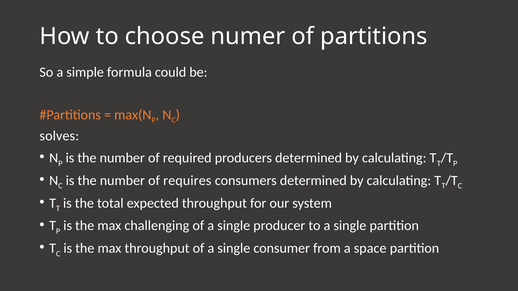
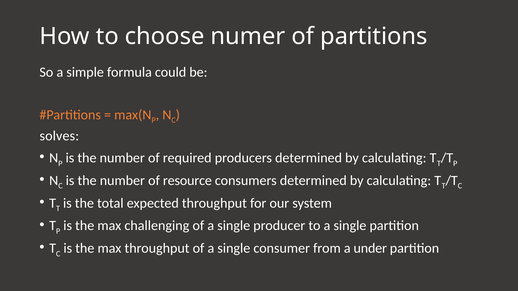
requires: requires -> resource
space: space -> under
